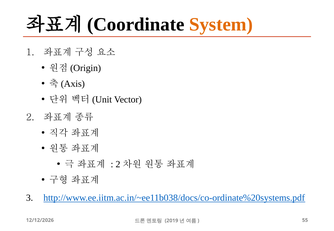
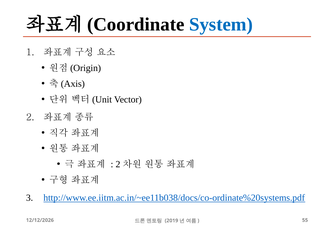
System colour: orange -> blue
